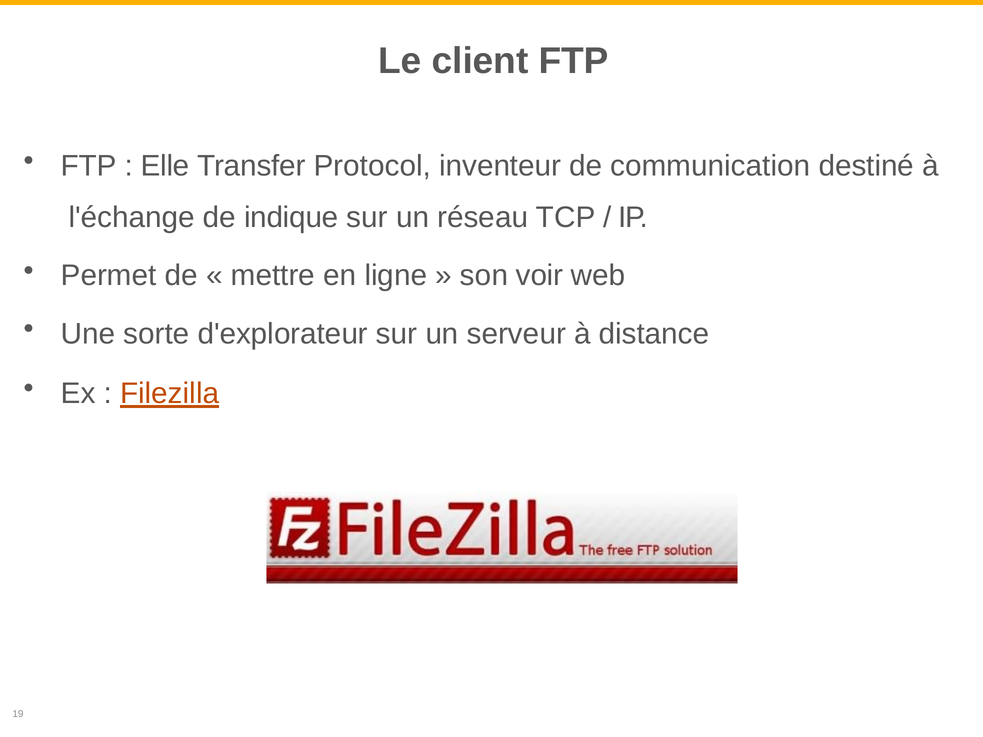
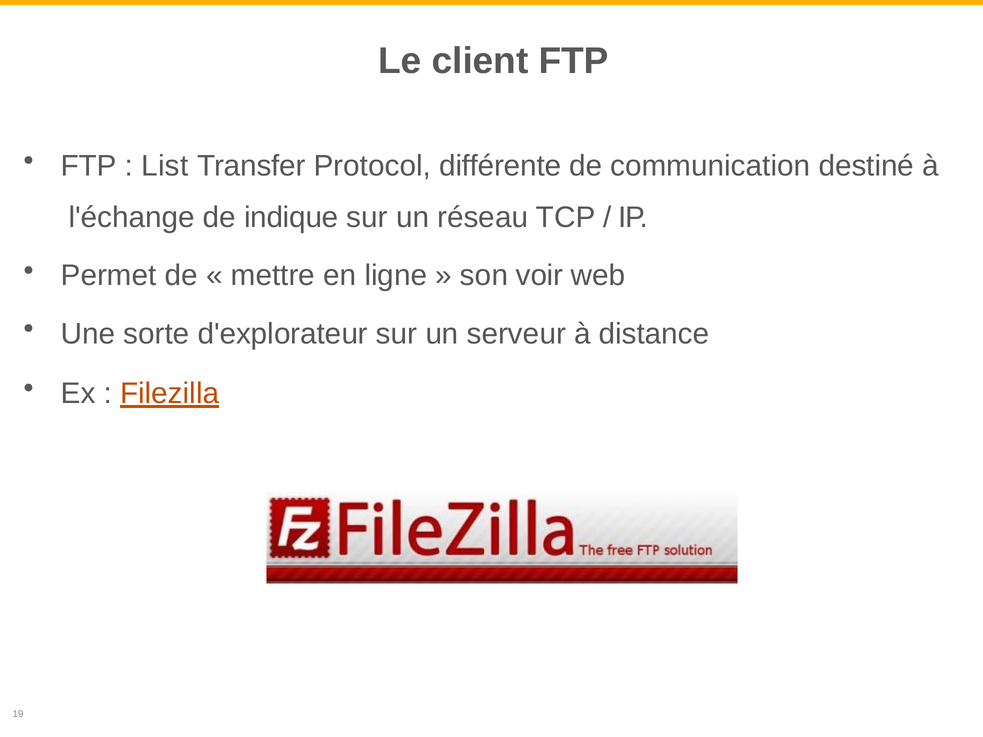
Elle: Elle -> List
inventeur: inventeur -> différente
